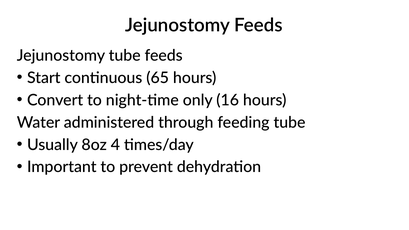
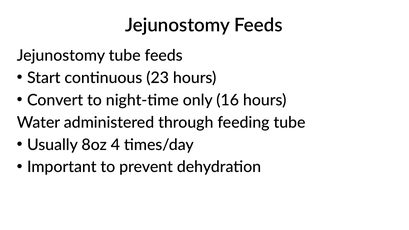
65: 65 -> 23
